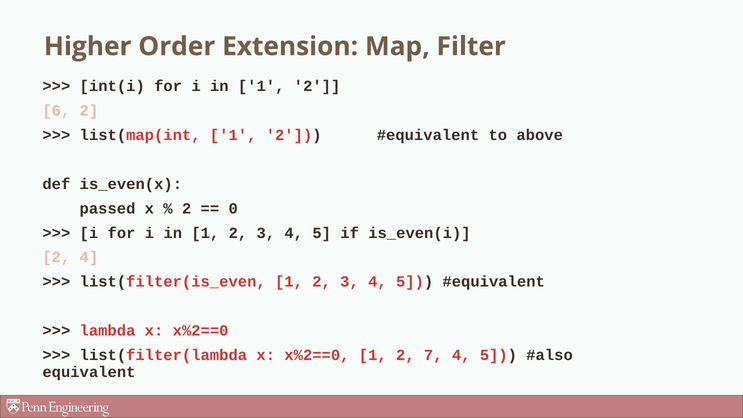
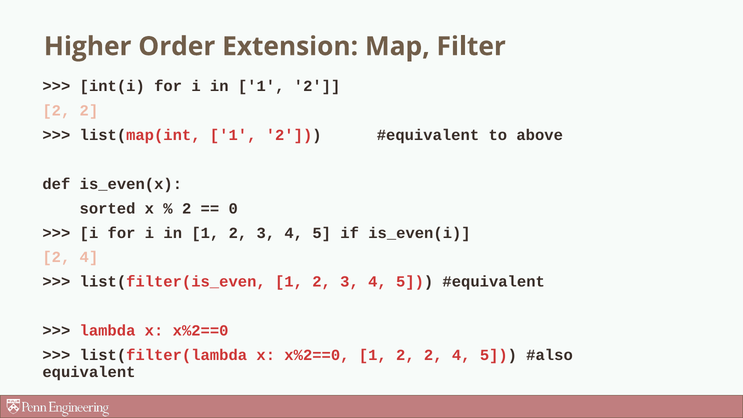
6 at (56, 110): 6 -> 2
passed: passed -> sorted
x%2==0 1 2 7: 7 -> 2
